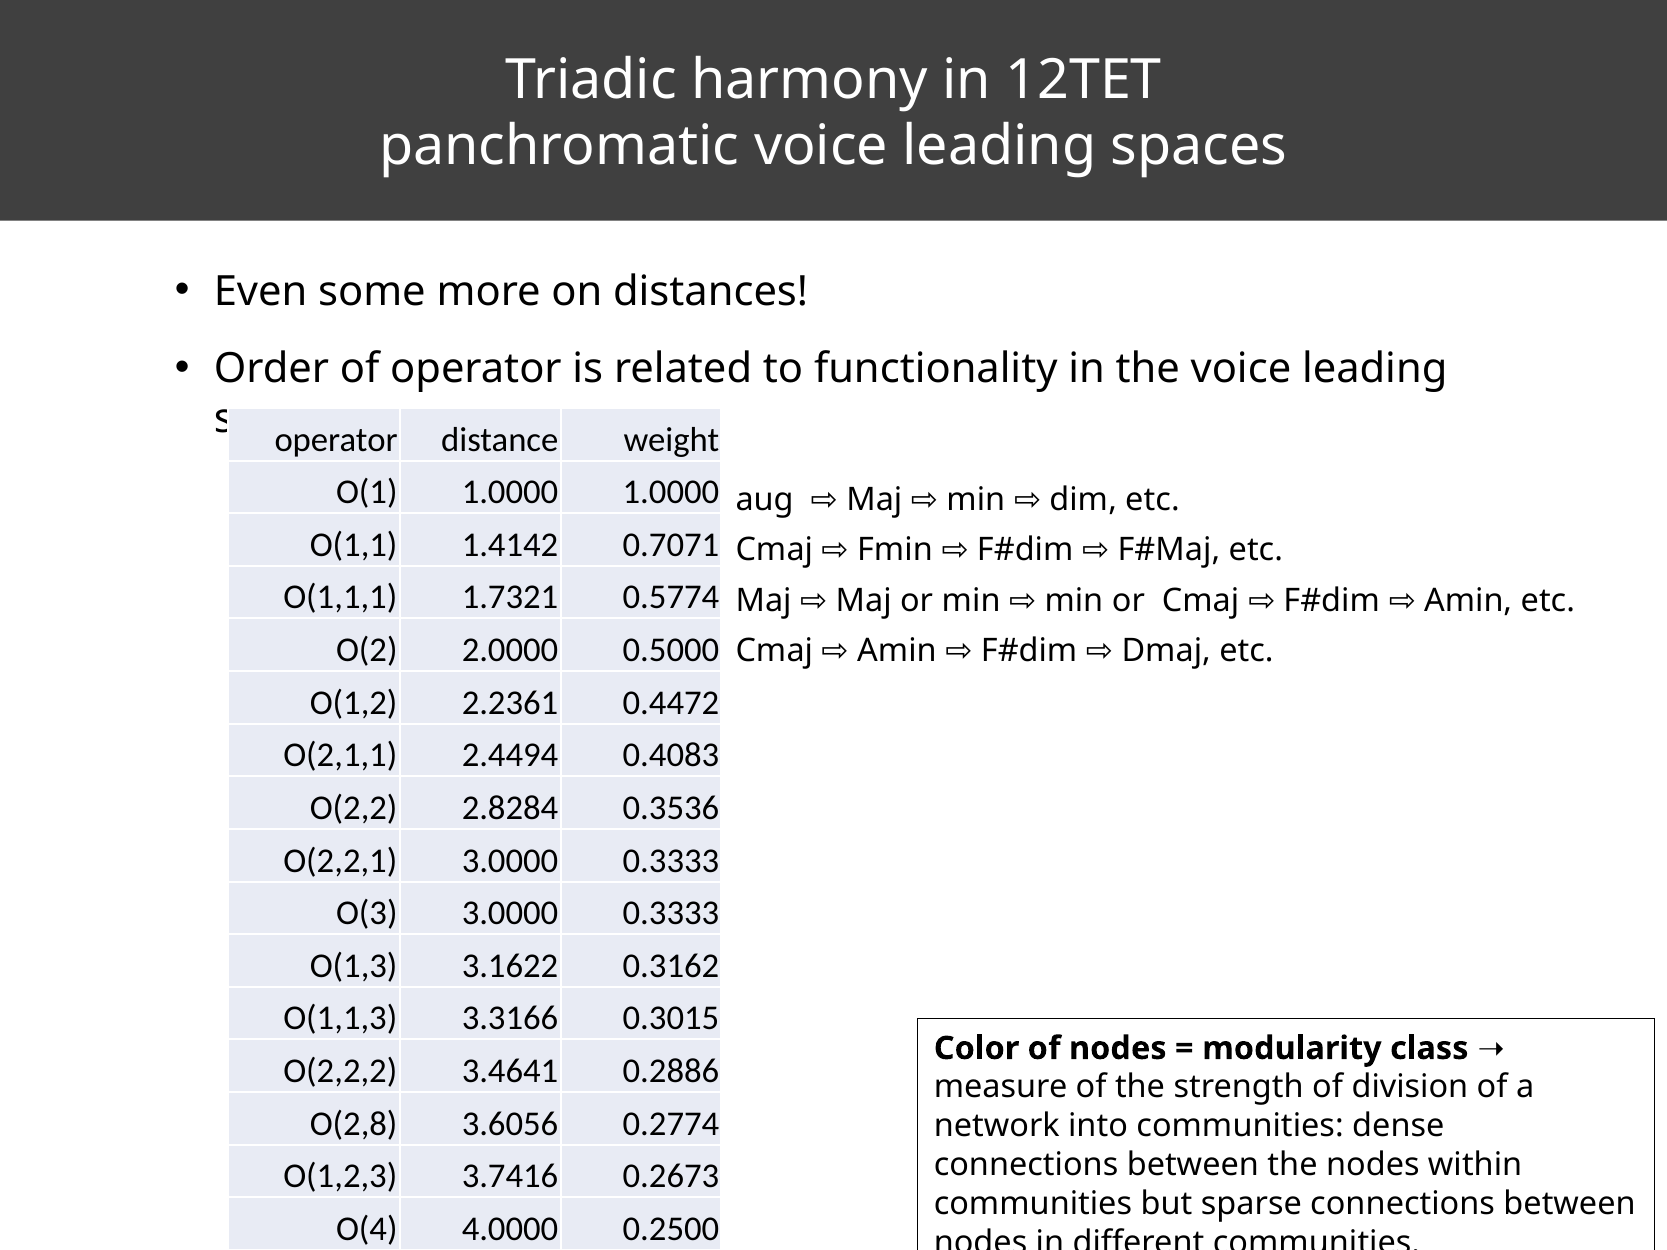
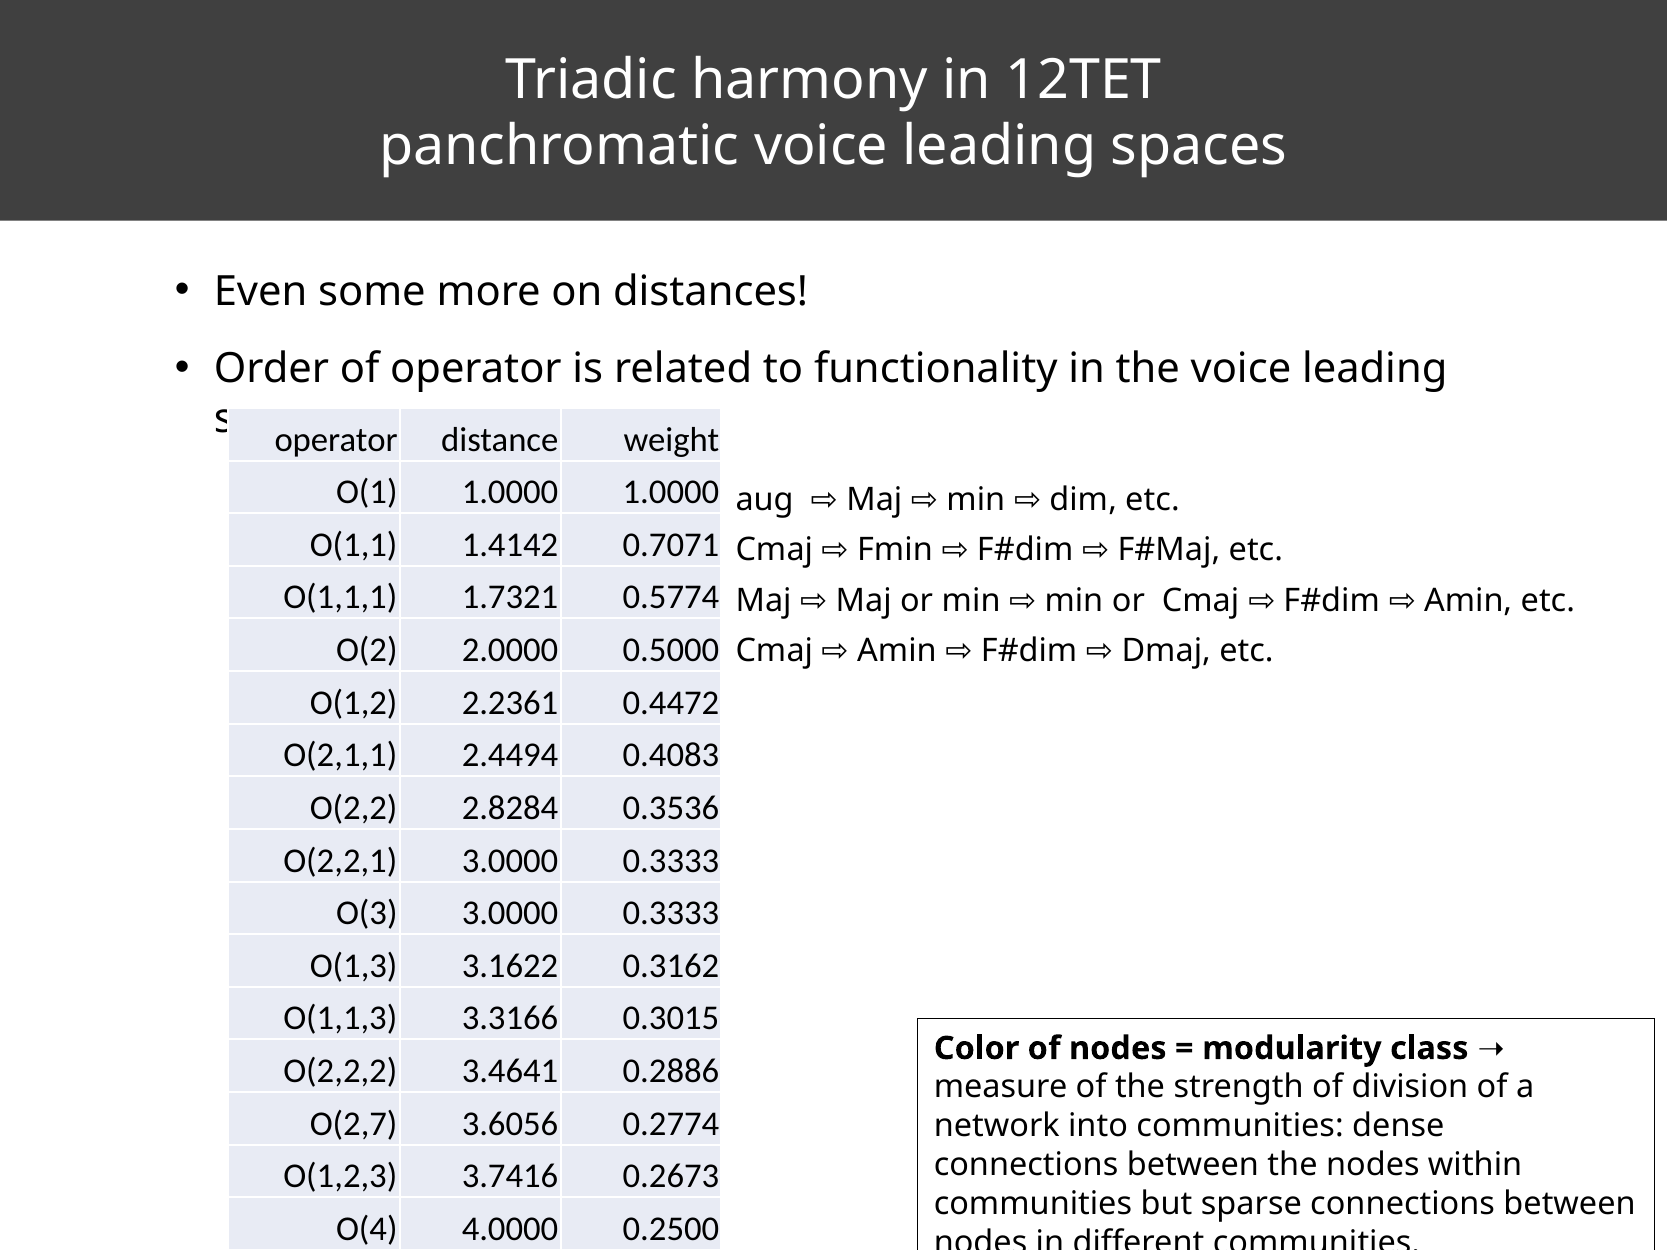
O(2,8: O(2,8 -> O(2,7
